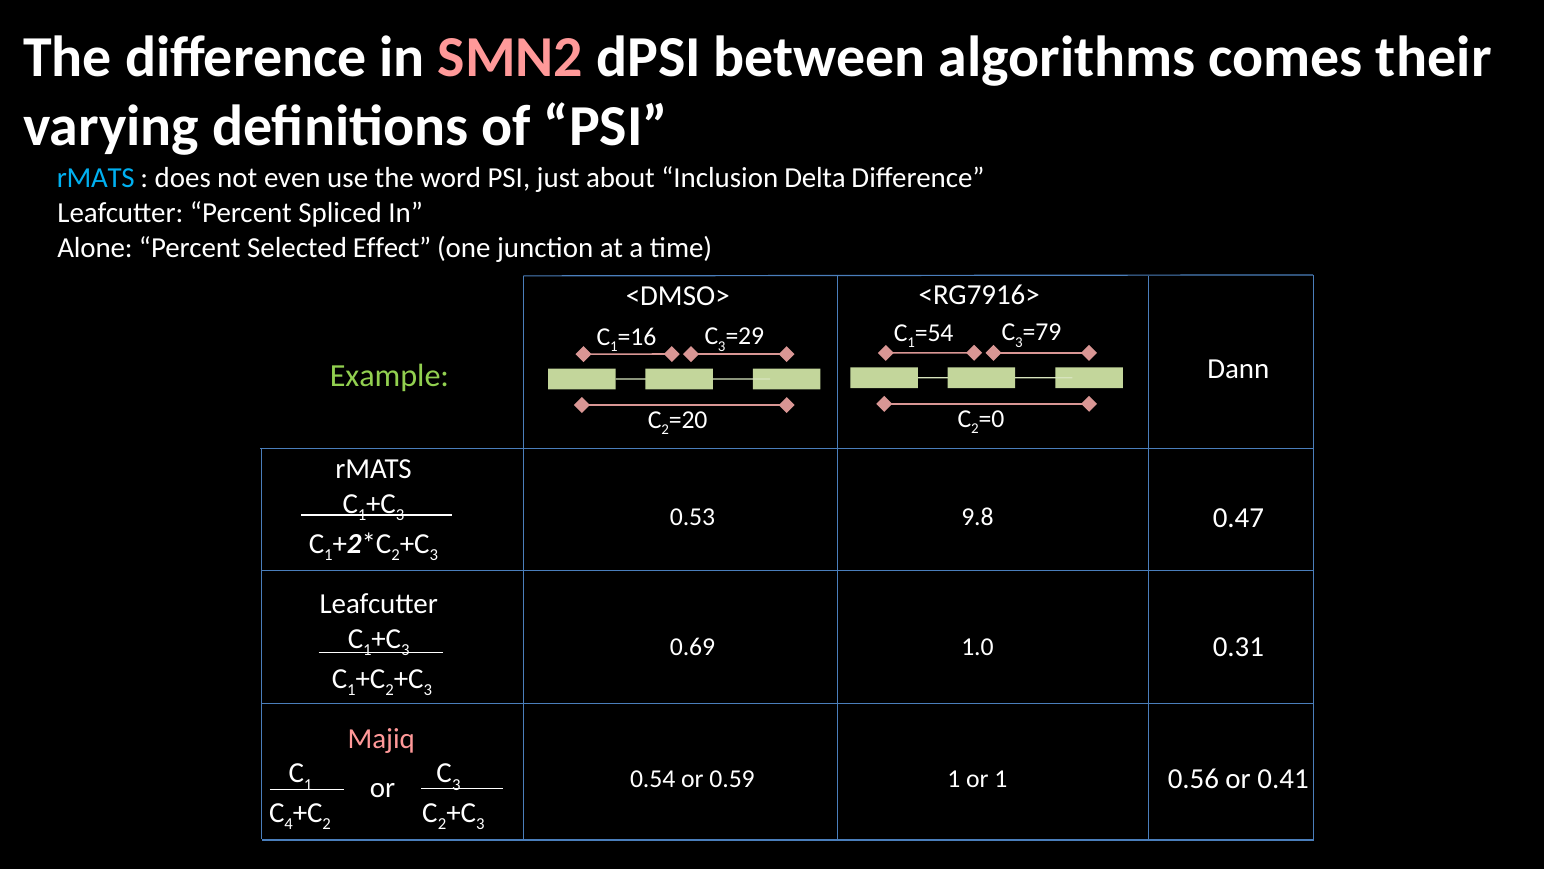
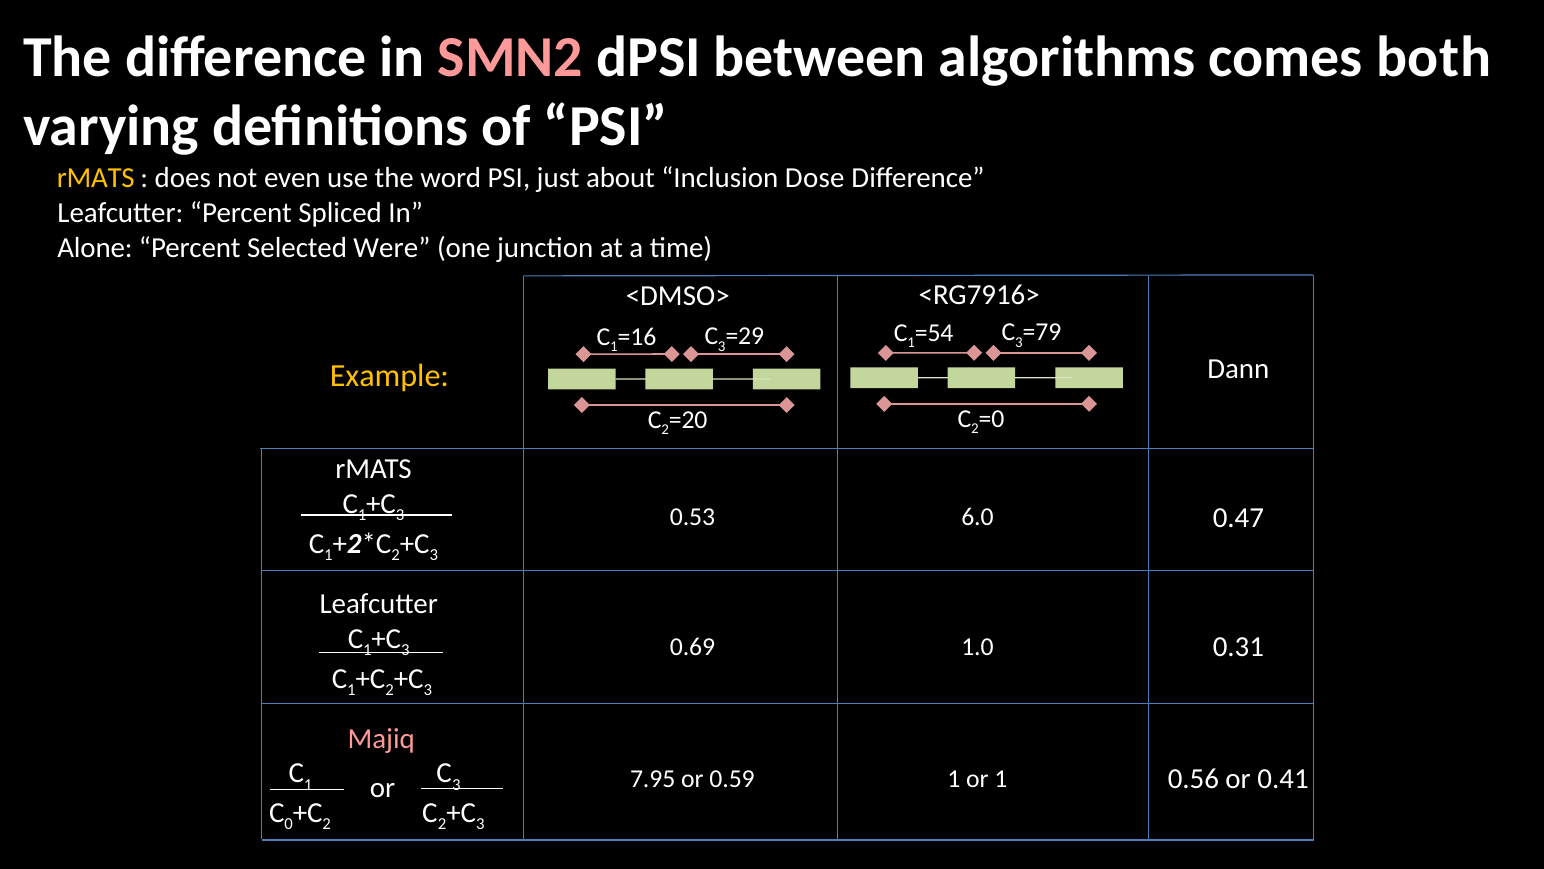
their: their -> both
rMATS at (96, 178) colour: light blue -> yellow
Delta: Delta -> Dose
Effect: Effect -> Were
Example colour: light green -> yellow
9.8: 9.8 -> 6.0
0.54: 0.54 -> 7.95
4: 4 -> 0
